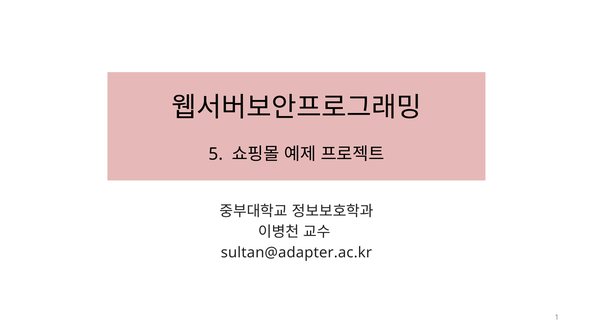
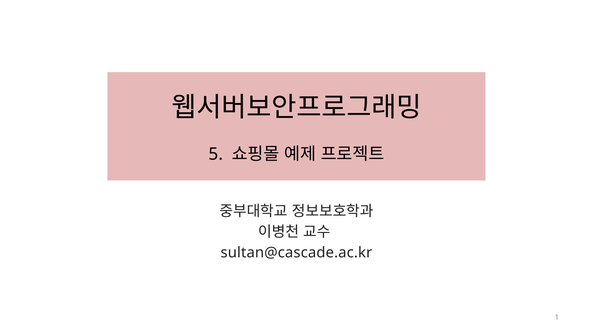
sultan@adapter.ac.kr: sultan@adapter.ac.kr -> sultan@cascade.ac.kr
